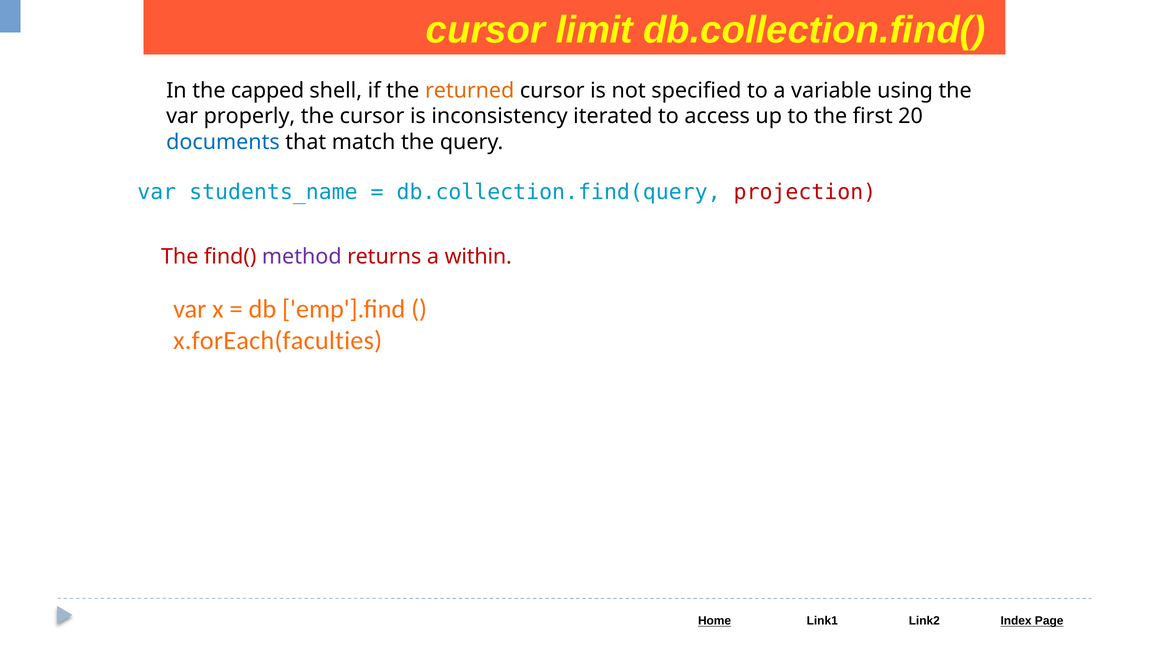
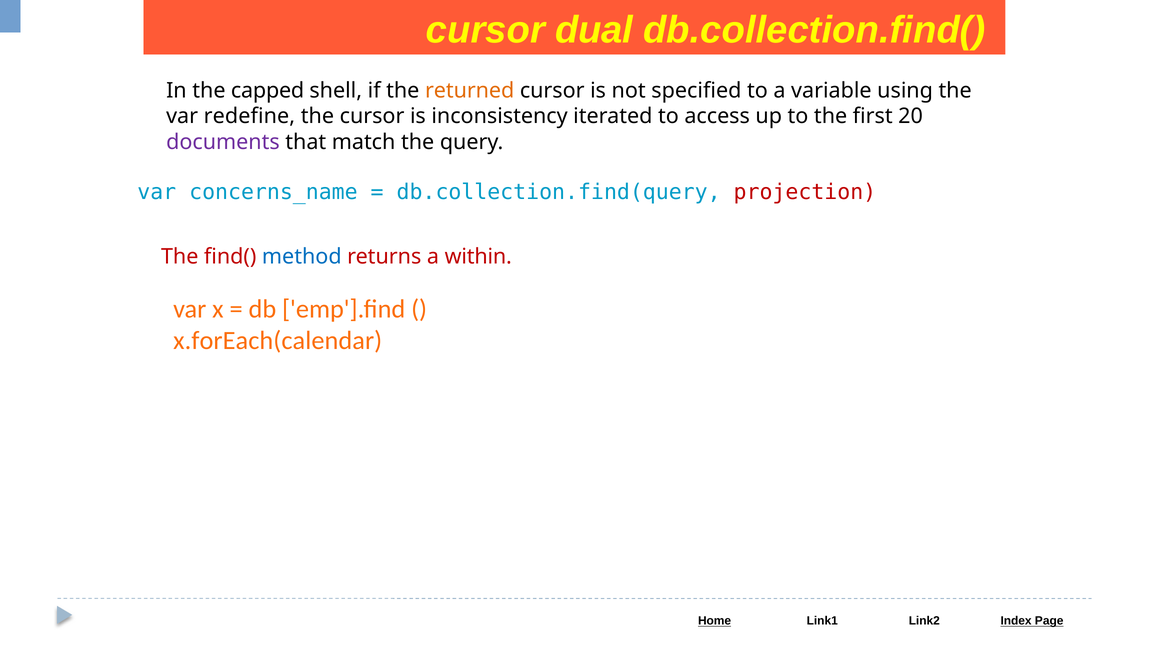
limit: limit -> dual
properly: properly -> redefine
documents colour: blue -> purple
students_name: students_name -> concerns_name
method colour: purple -> blue
x.forEach(faculties: x.forEach(faculties -> x.forEach(calendar
